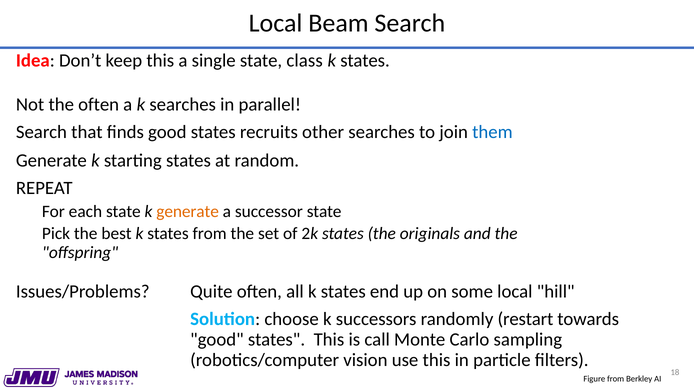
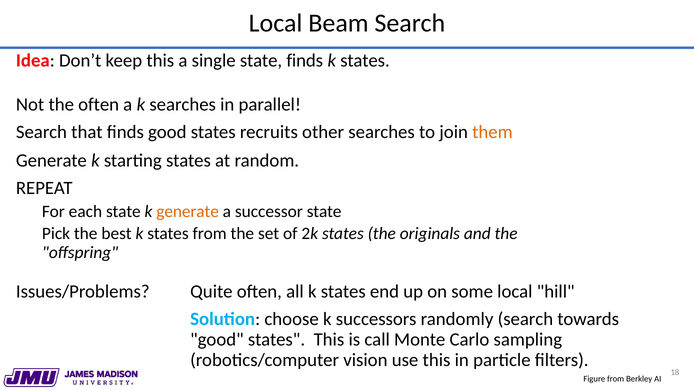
state class: class -> finds
them colour: blue -> orange
randomly restart: restart -> search
